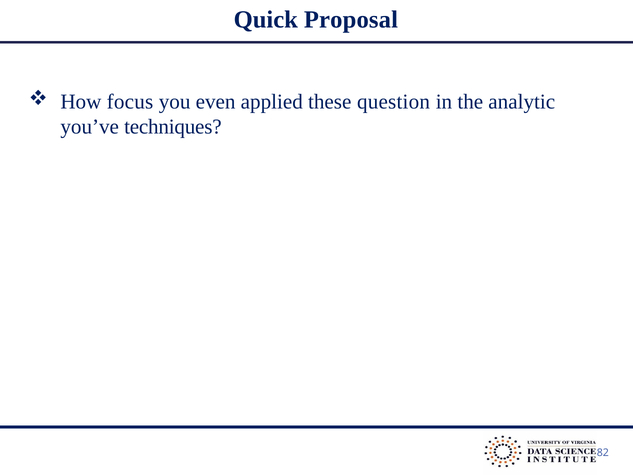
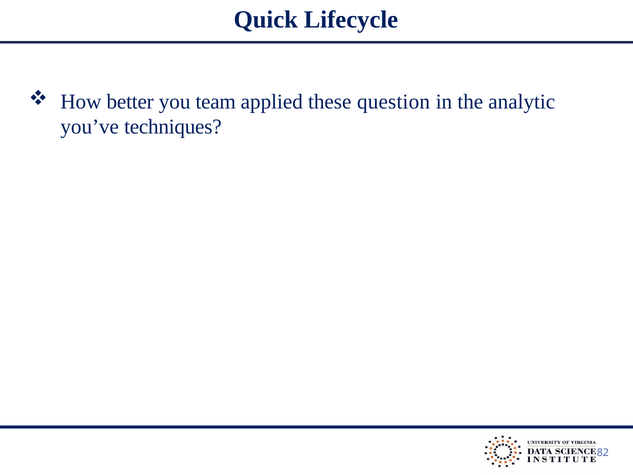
Proposal: Proposal -> Lifecycle
focus: focus -> better
even: even -> team
